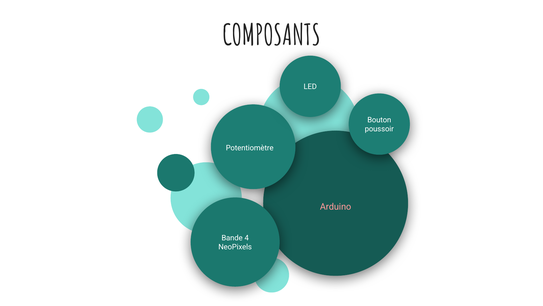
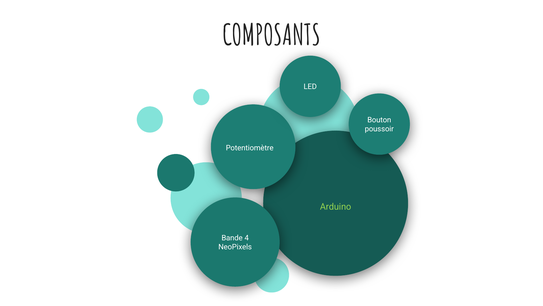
Arduino colour: pink -> light green
